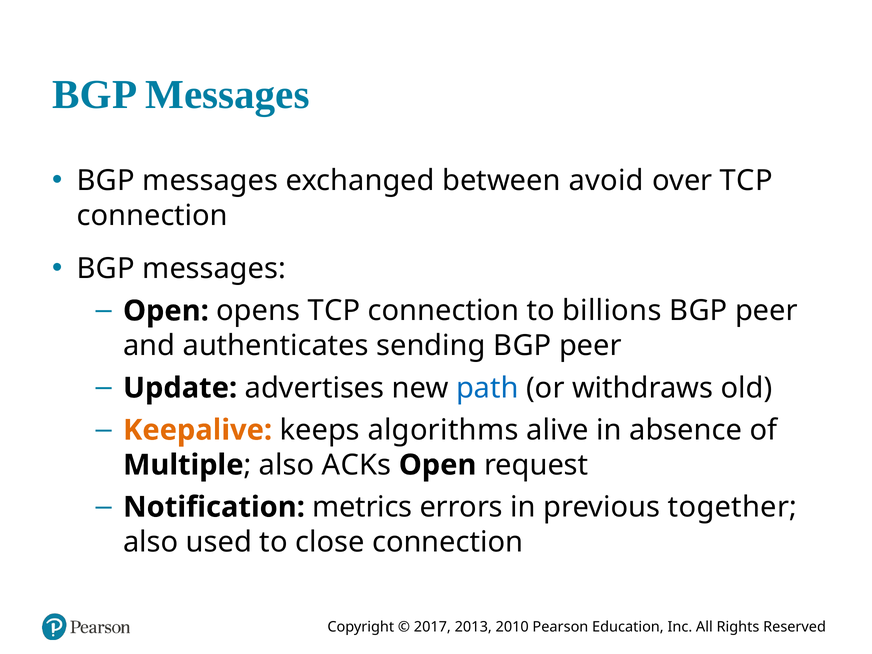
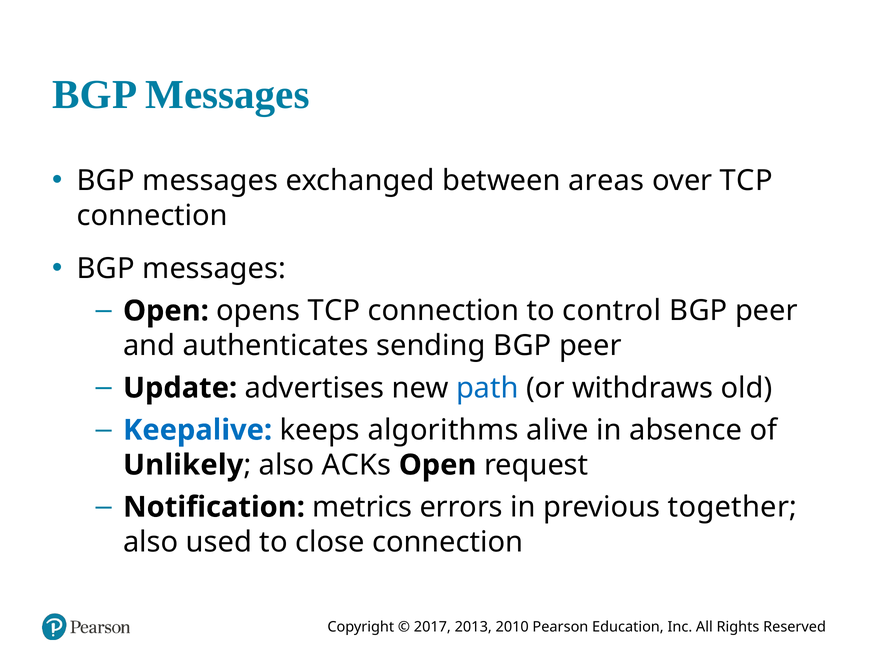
avoid: avoid -> areas
billions: billions -> control
Keepalive colour: orange -> blue
Multiple: Multiple -> Unlikely
